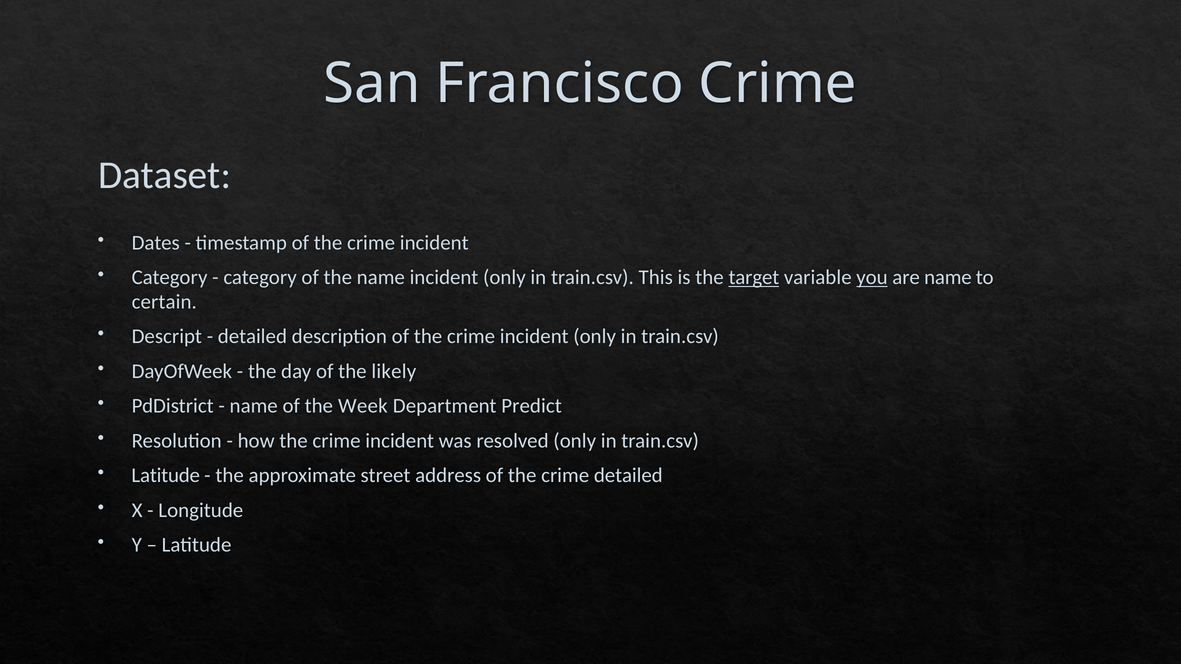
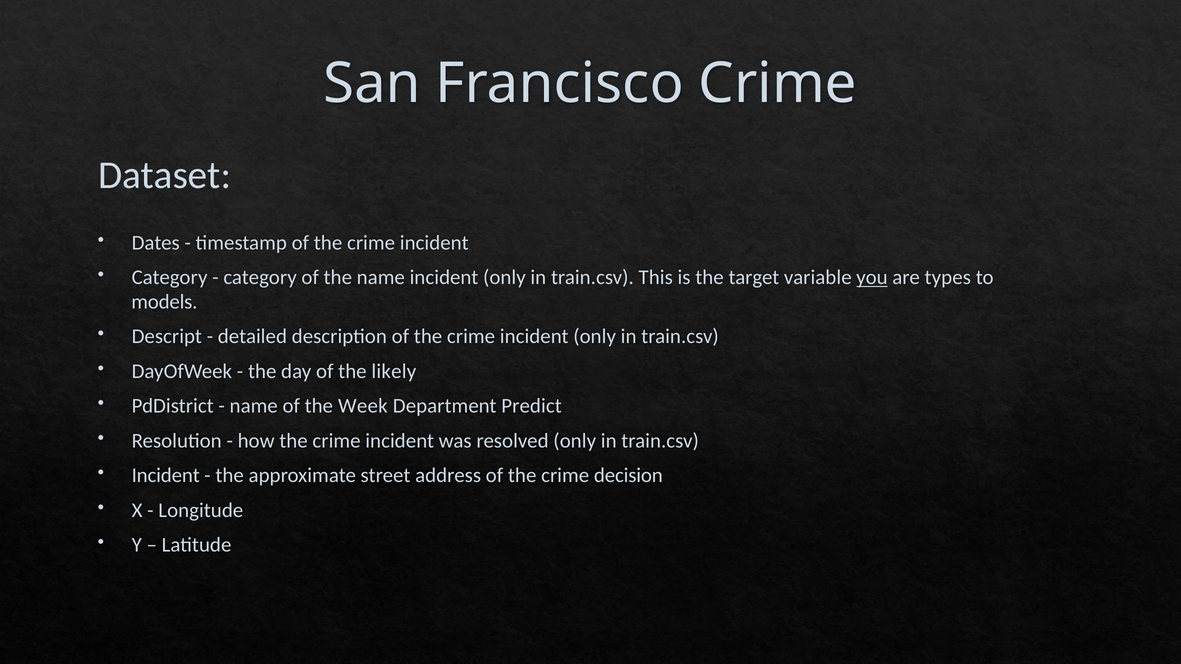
target underline: present -> none
are name: name -> types
certain: certain -> models
Latitude at (166, 476): Latitude -> Incident
crime detailed: detailed -> decision
